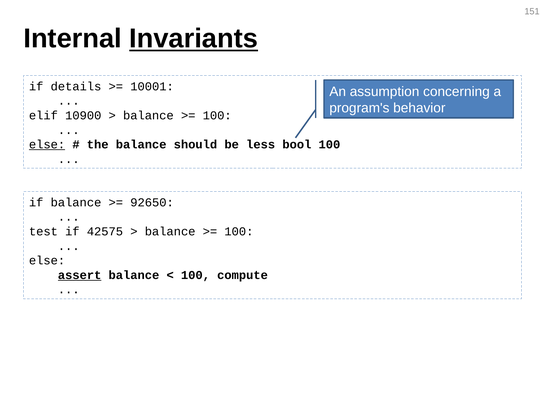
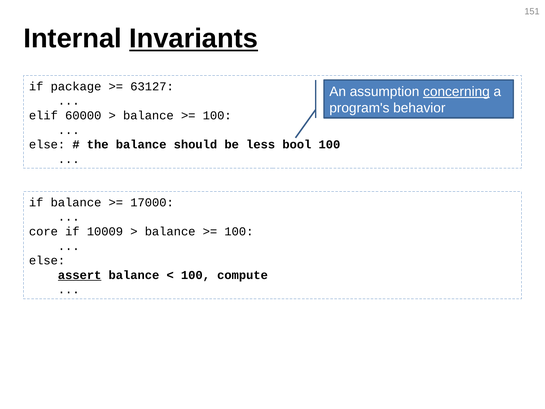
details: details -> package
10001: 10001 -> 63127
concerning underline: none -> present
10900: 10900 -> 60000
else at (47, 144) underline: present -> none
92650: 92650 -> 17000
test: test -> core
42575: 42575 -> 10009
